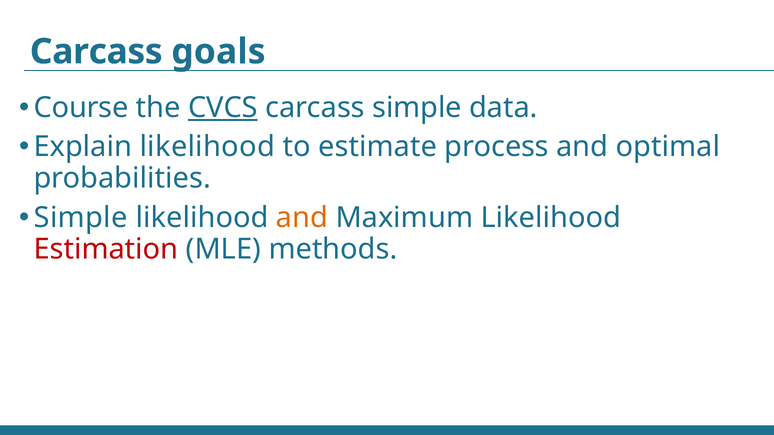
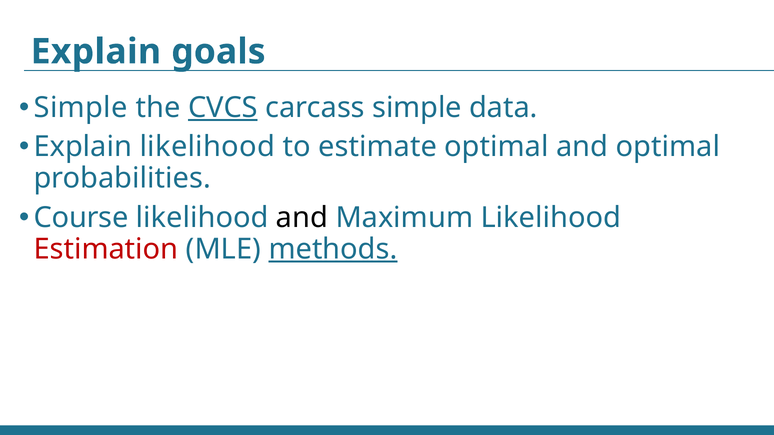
Carcass at (96, 52): Carcass -> Explain
Course at (81, 108): Course -> Simple
estimate process: process -> optimal
Simple at (81, 218): Simple -> Course
and at (302, 218) colour: orange -> black
methods underline: none -> present
